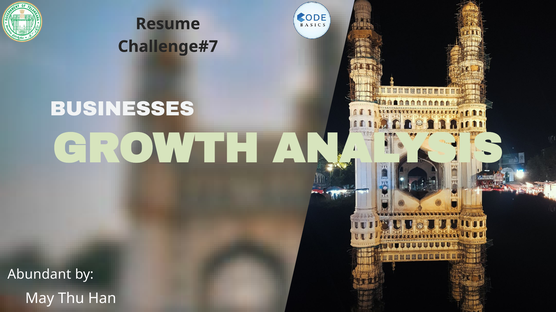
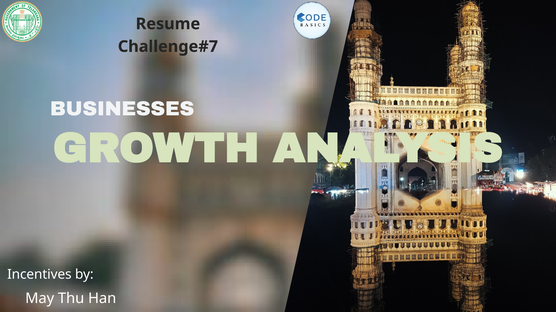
Abundant: Abundant -> Incentives
